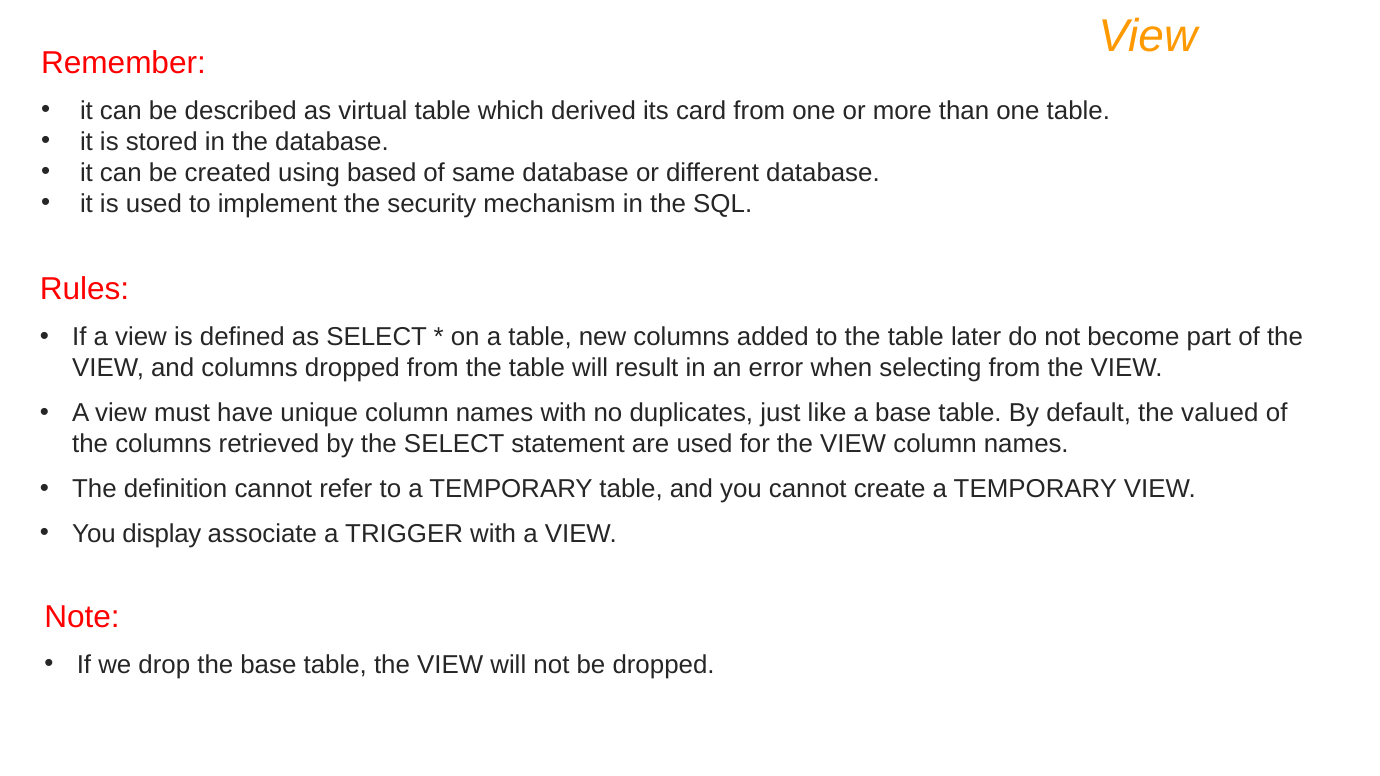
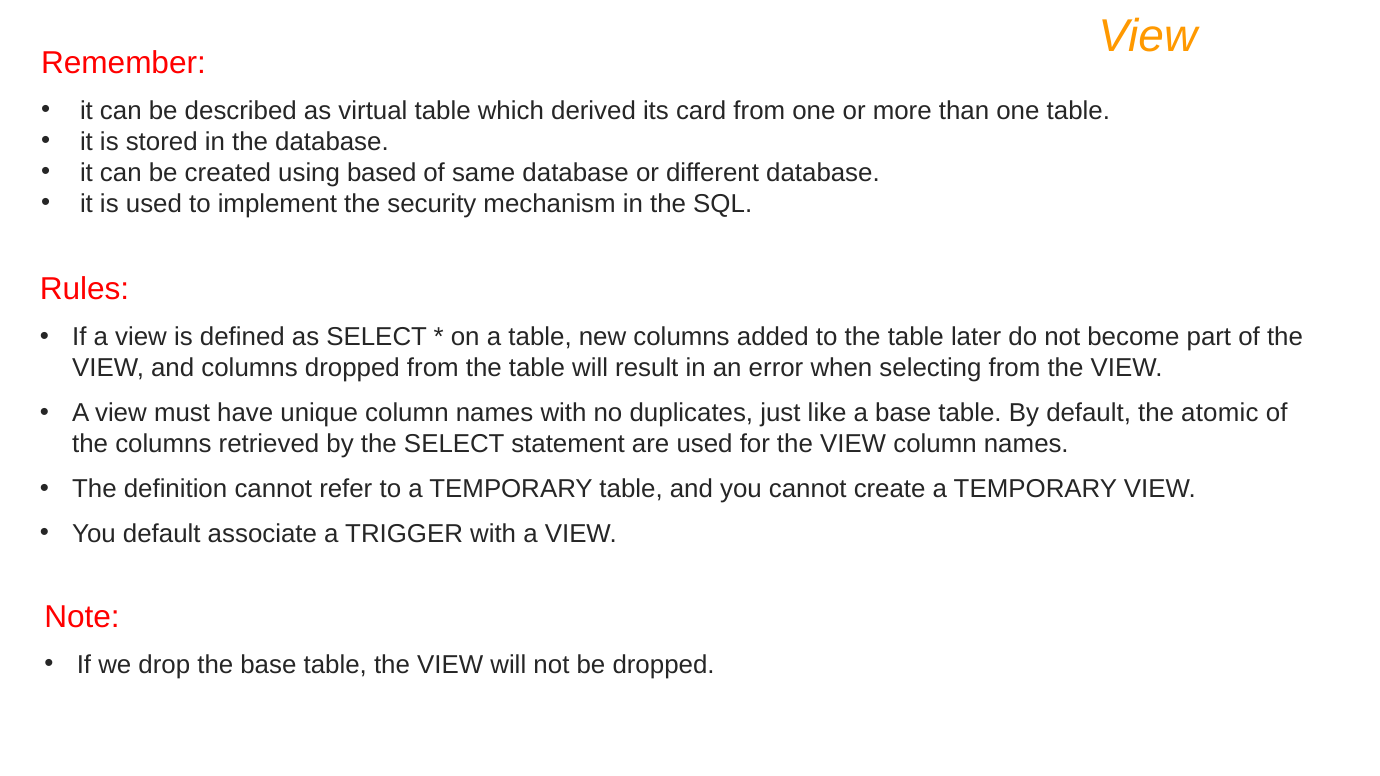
valued: valued -> atomic
You display: display -> default
